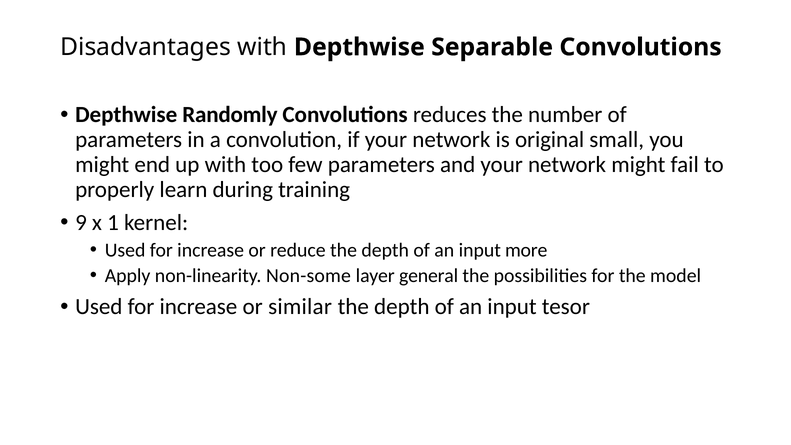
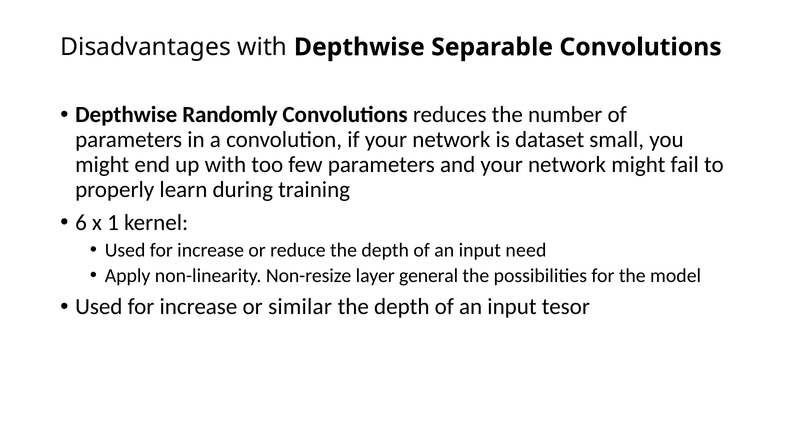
original: original -> dataset
9: 9 -> 6
more: more -> need
Non-some: Non-some -> Non-resize
